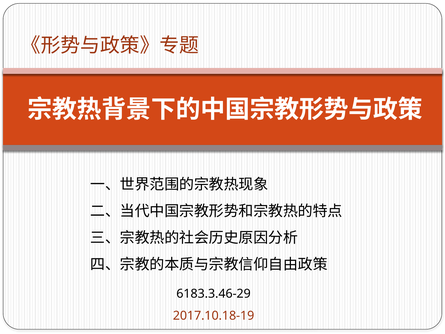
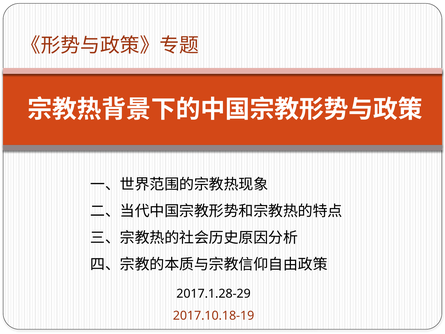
6183.3.46-29: 6183.3.46-29 -> 2017.1.28-29
